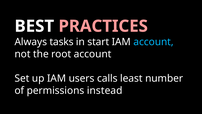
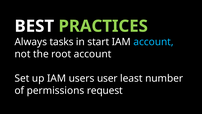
PRACTICES colour: pink -> light green
calls: calls -> user
instead: instead -> request
